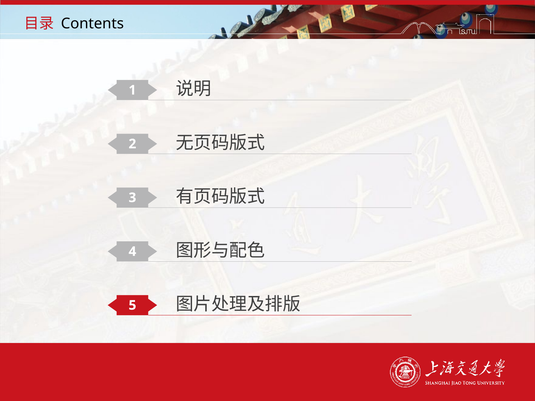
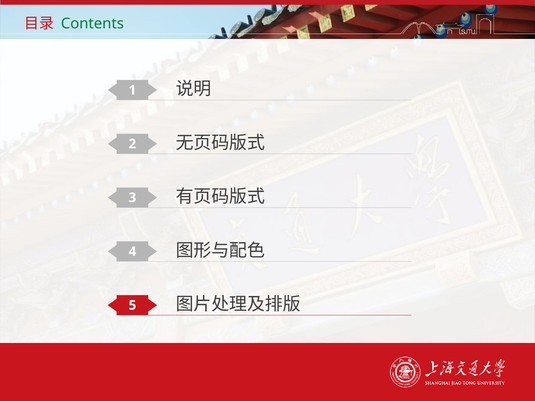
Contents colour: black -> green
